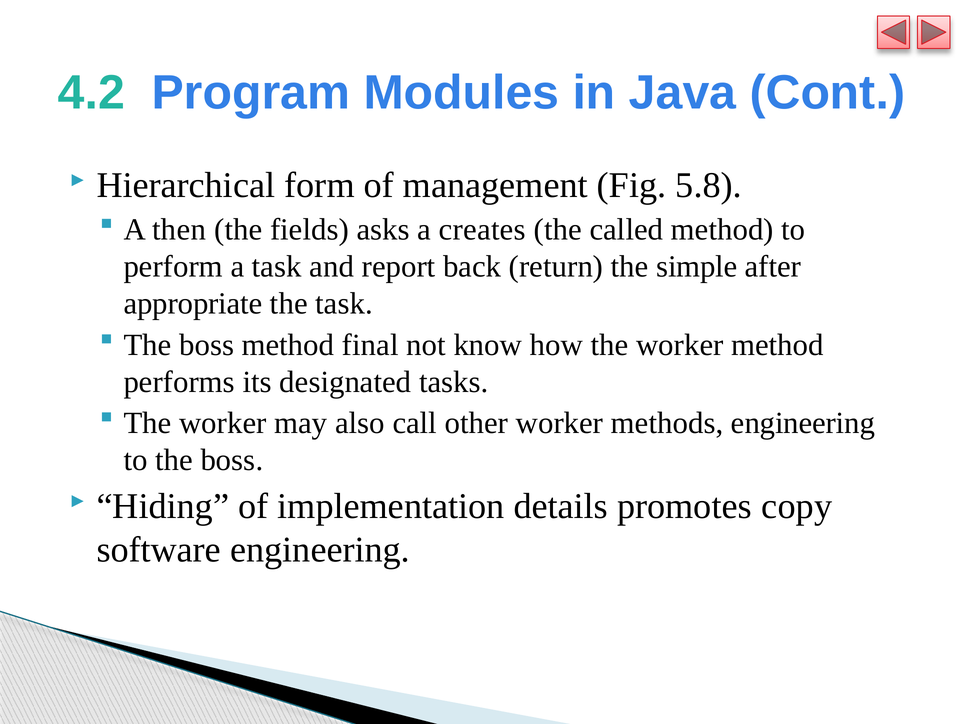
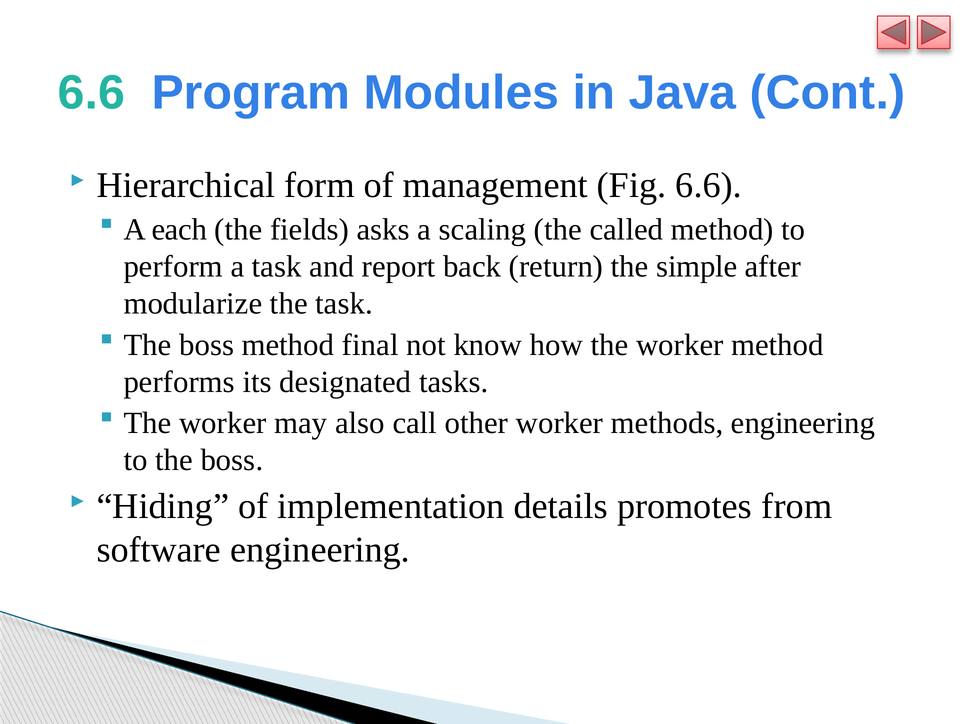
4.2 at (91, 93): 4.2 -> 6.6
Fig 5.8: 5.8 -> 6.6
then: then -> each
creates: creates -> scaling
appropriate: appropriate -> modularize
copy: copy -> from
